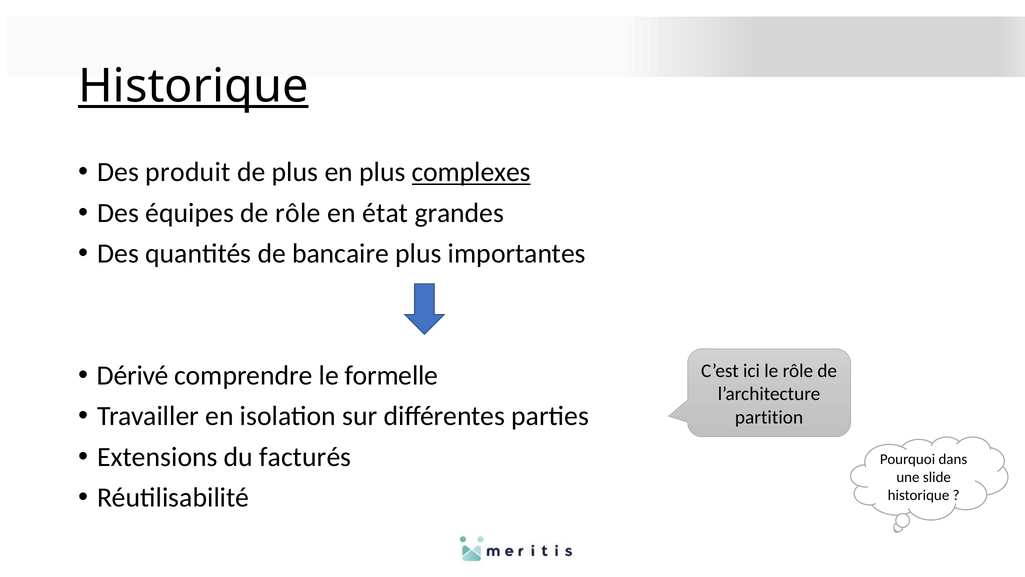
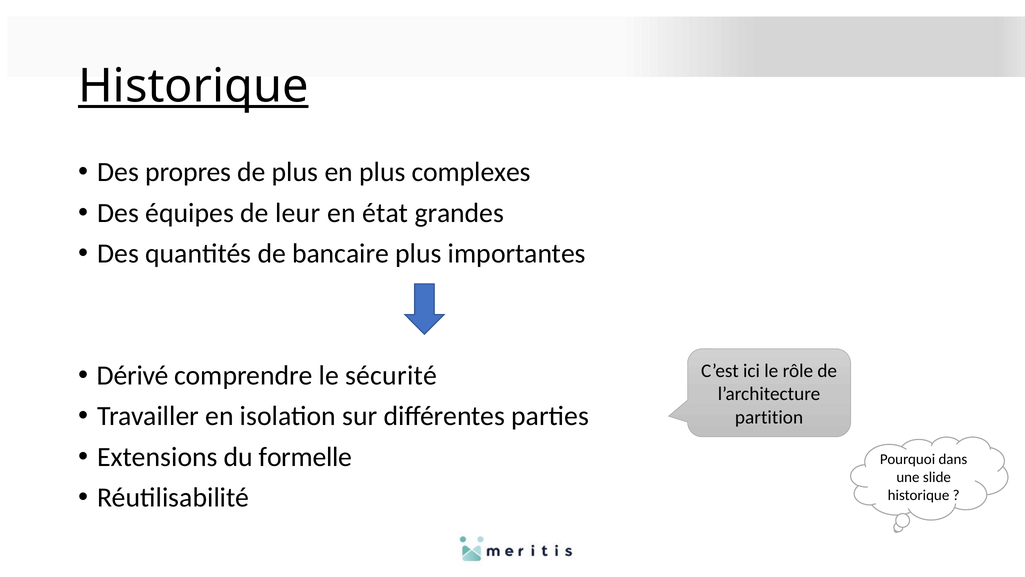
produit: produit -> propres
complexes underline: present -> none
de rôle: rôle -> leur
formelle: formelle -> sécurité
facturés: facturés -> formelle
